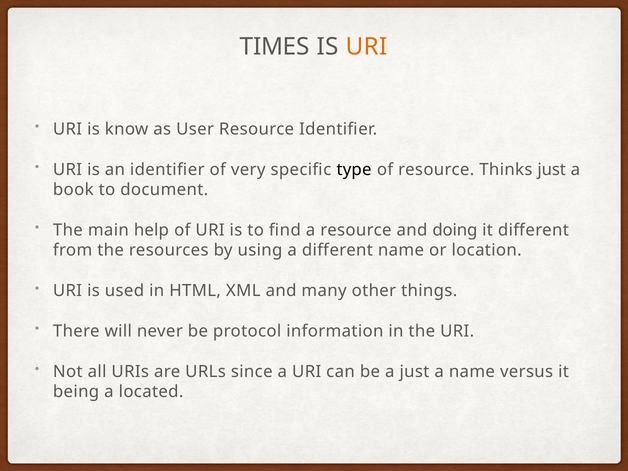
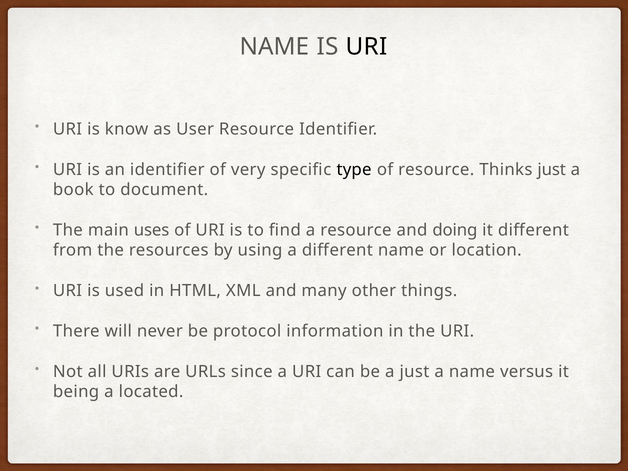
TIMES at (275, 47): TIMES -> NAME
URI at (367, 47) colour: orange -> black
help: help -> uses
